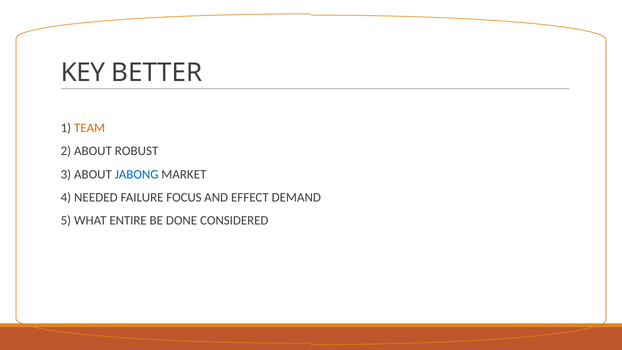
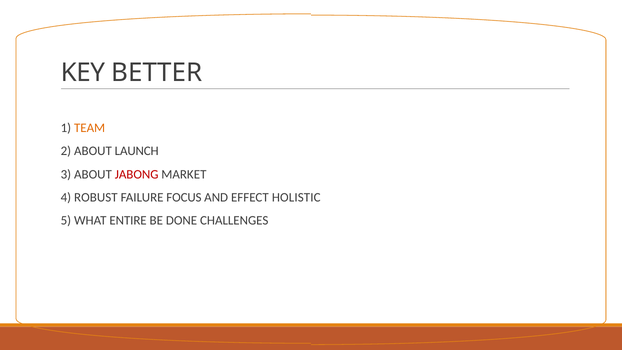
ROBUST: ROBUST -> LAUNCH
JABONG colour: blue -> red
NEEDED: NEEDED -> ROBUST
DEMAND: DEMAND -> HOLISTIC
CONSIDERED: CONSIDERED -> CHALLENGES
